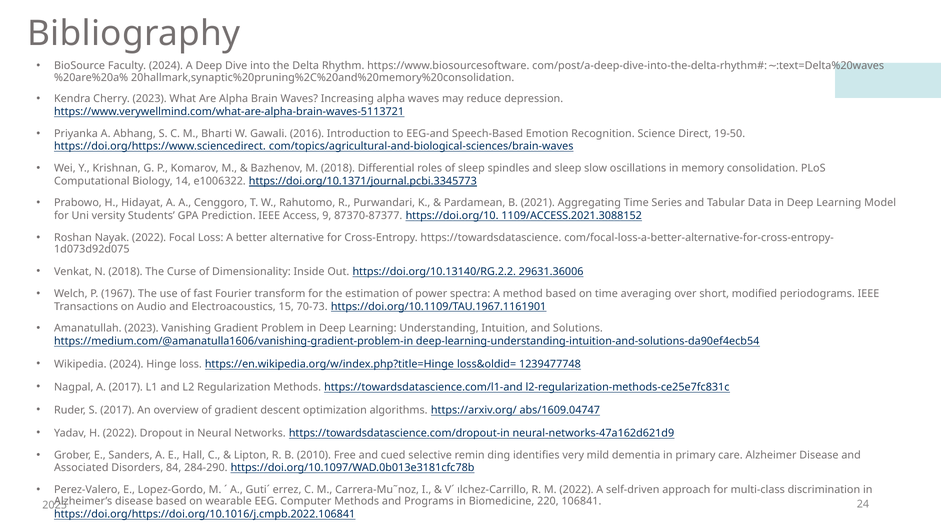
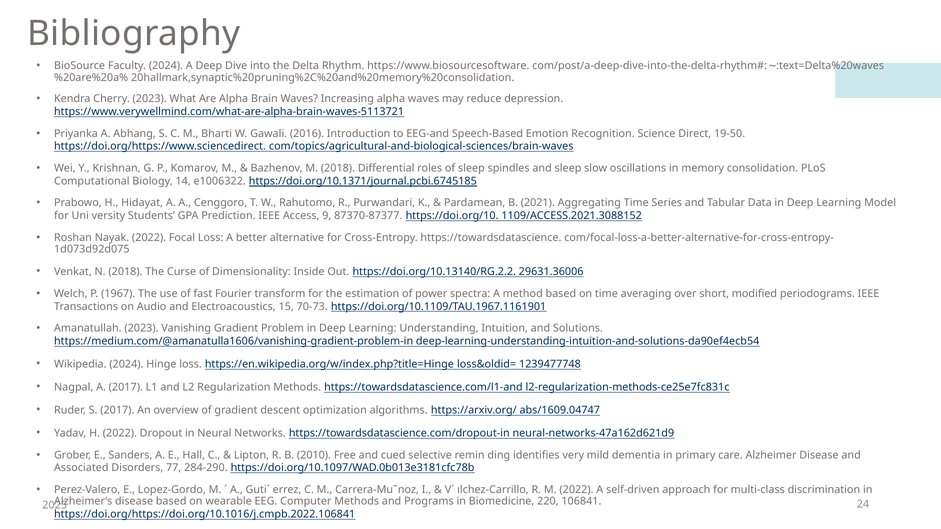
https://doi.org/10.1371/journal.pcbi.3345773: https://doi.org/10.1371/journal.pcbi.3345773 -> https://doi.org/10.1371/journal.pcbi.6745185
84: 84 -> 77
